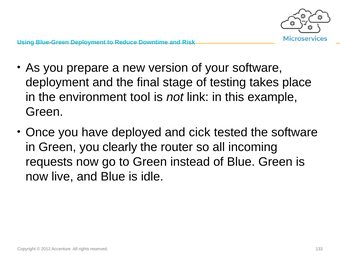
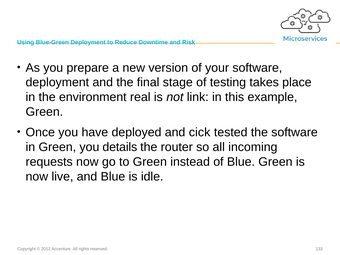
tool: tool -> real
clearly: clearly -> details
